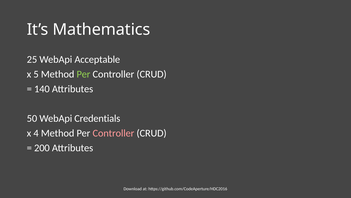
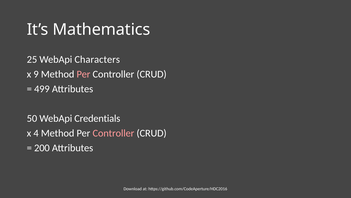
Acceptable: Acceptable -> Characters
5: 5 -> 9
Per at (83, 74) colour: light green -> pink
140: 140 -> 499
